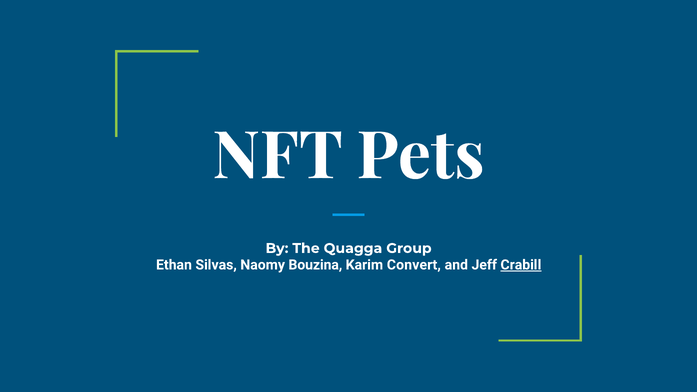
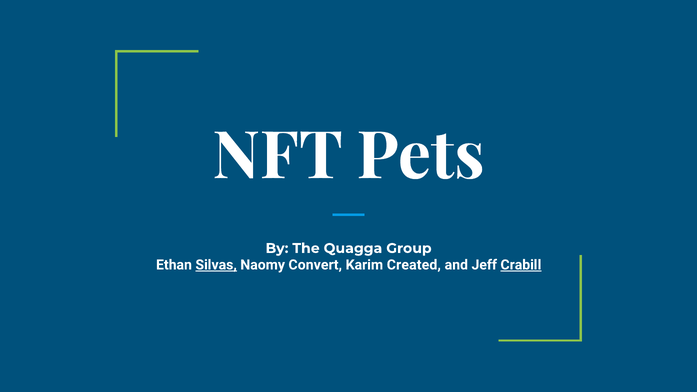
Silvas underline: none -> present
Bouzina: Bouzina -> Convert
Convert: Convert -> Created
